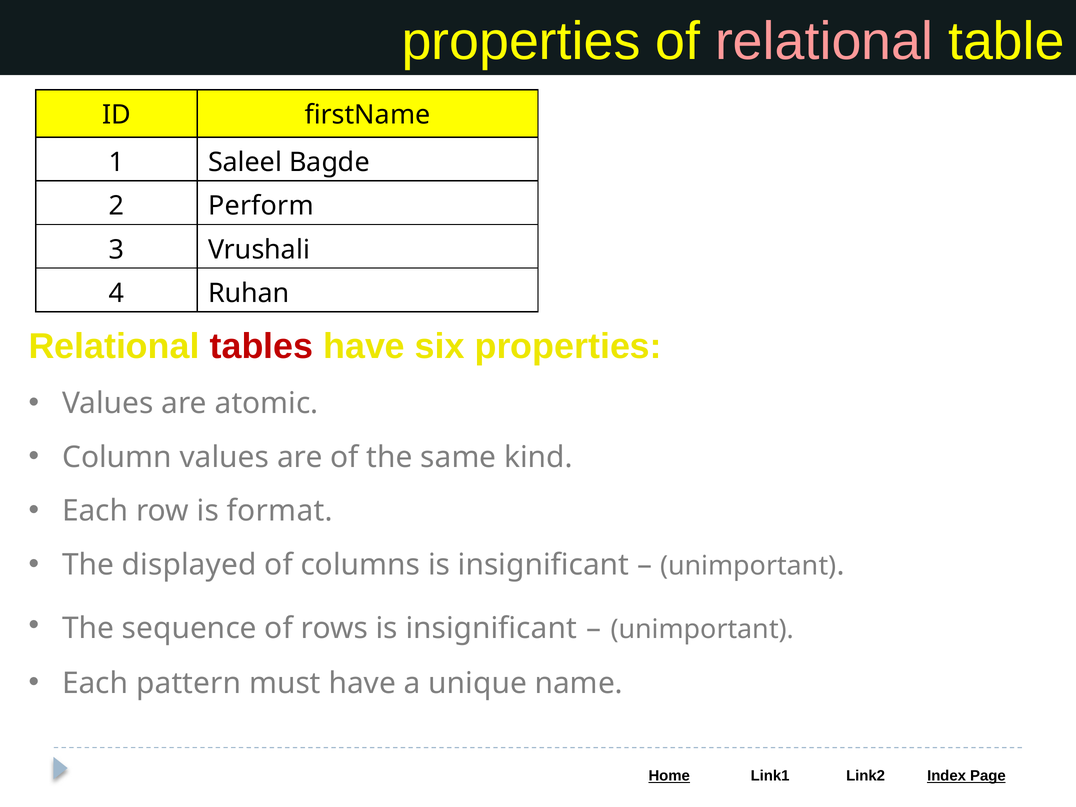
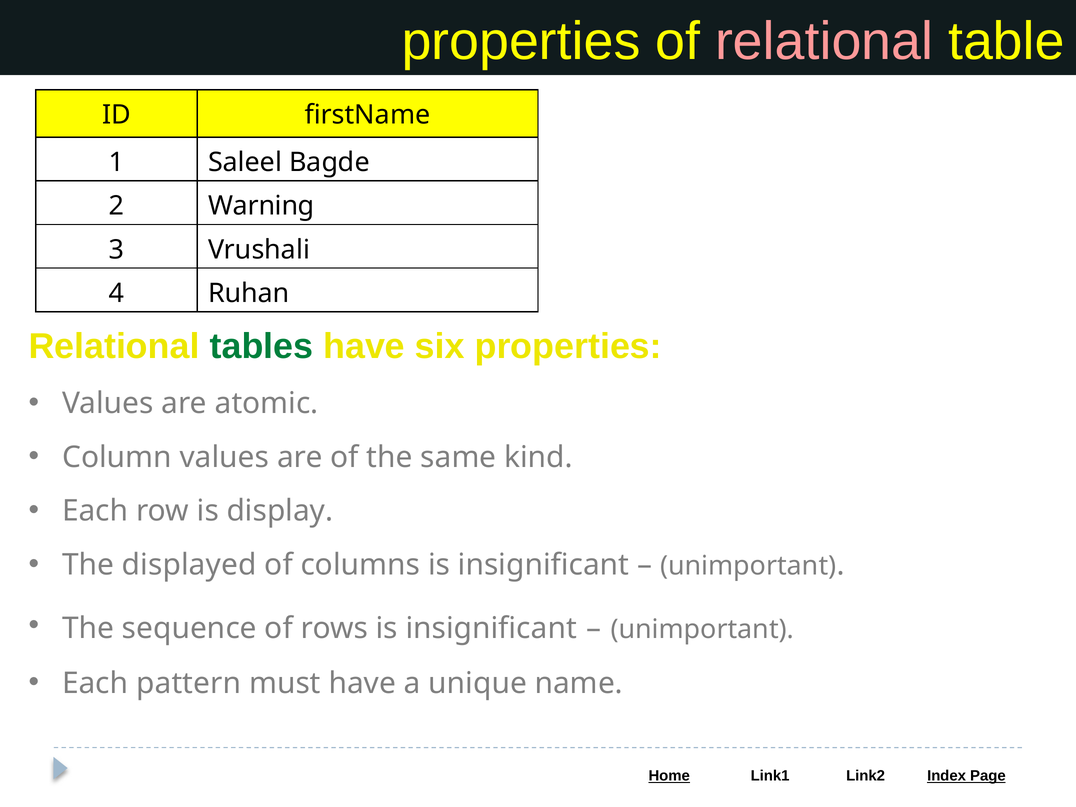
Perform: Perform -> Warning
tables colour: red -> green
format: format -> display
